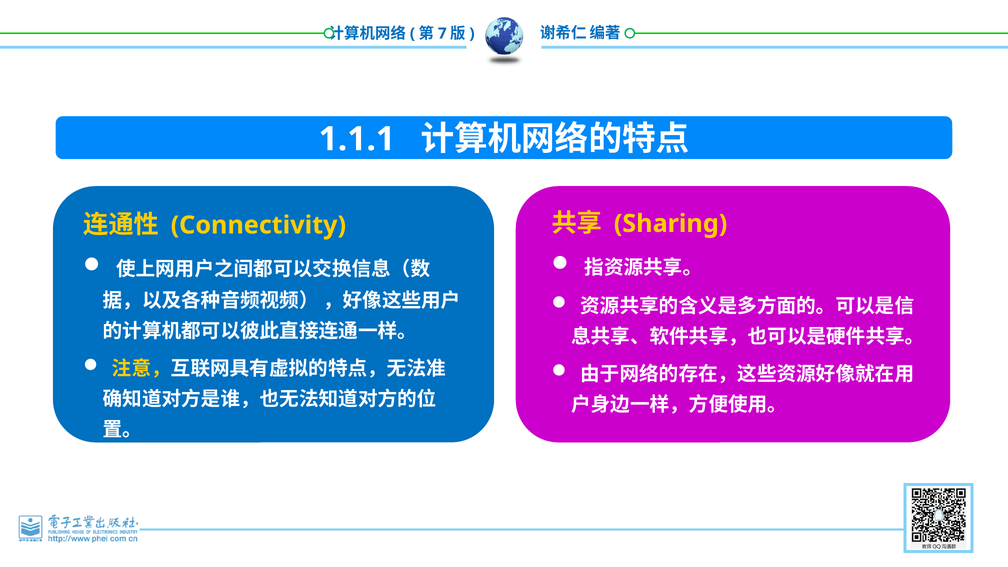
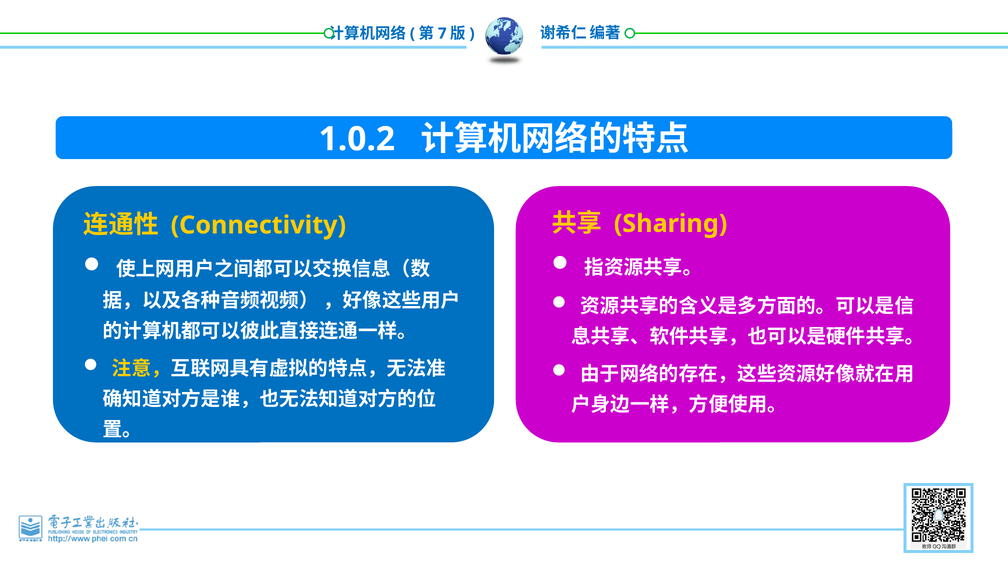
1.1.1: 1.1.1 -> 1.0.2
